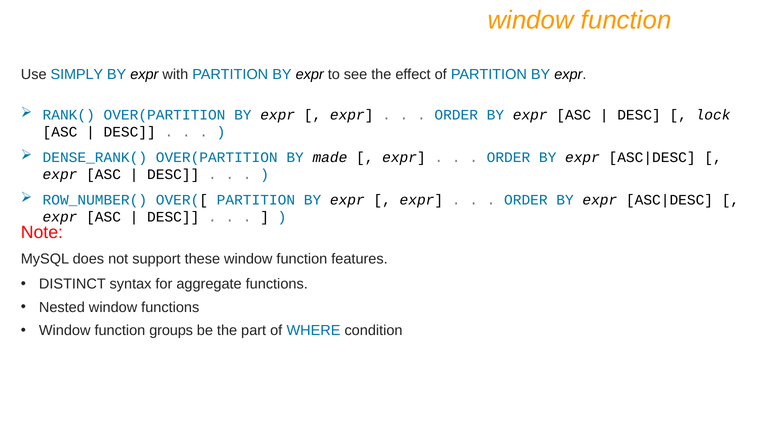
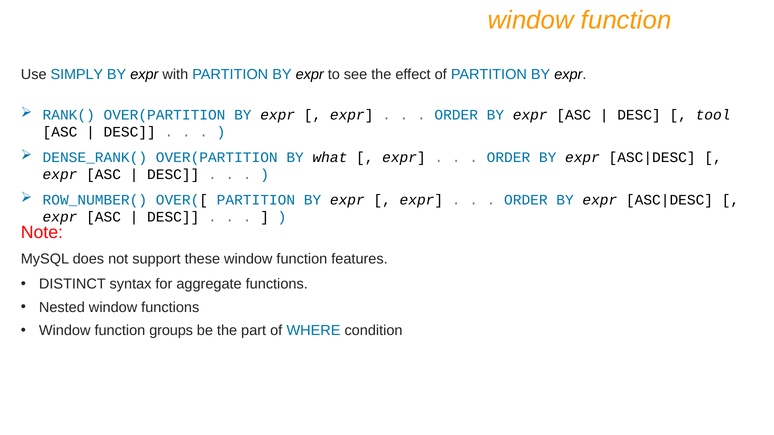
lock: lock -> tool
made: made -> what
